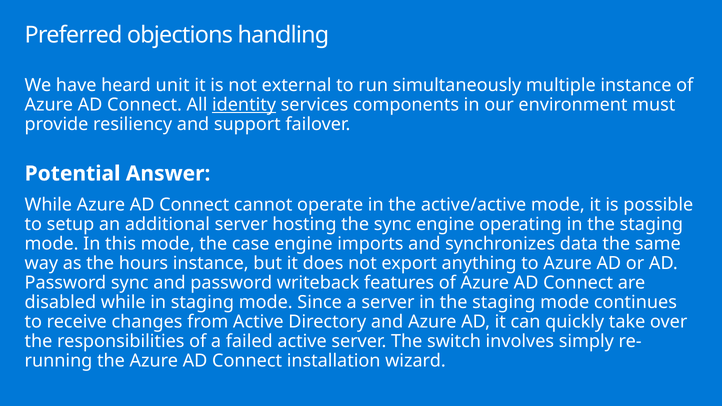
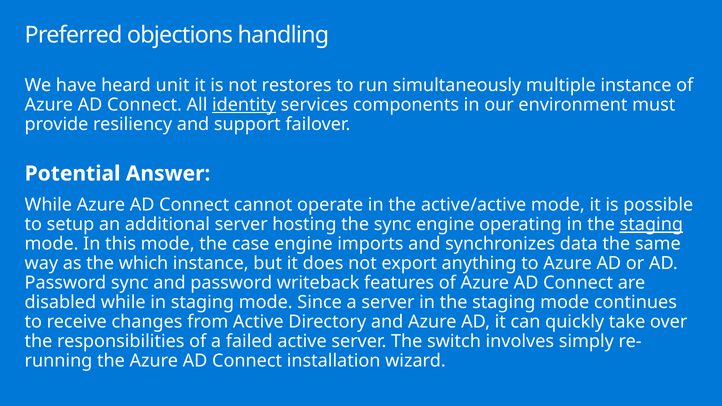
external: external -> restores
staging at (651, 225) underline: none -> present
hours: hours -> which
